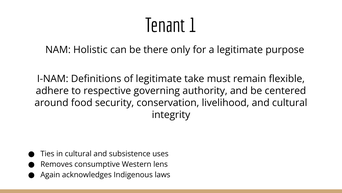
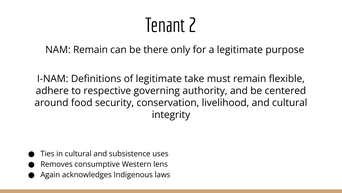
1: 1 -> 2
NAM Holistic: Holistic -> Remain
